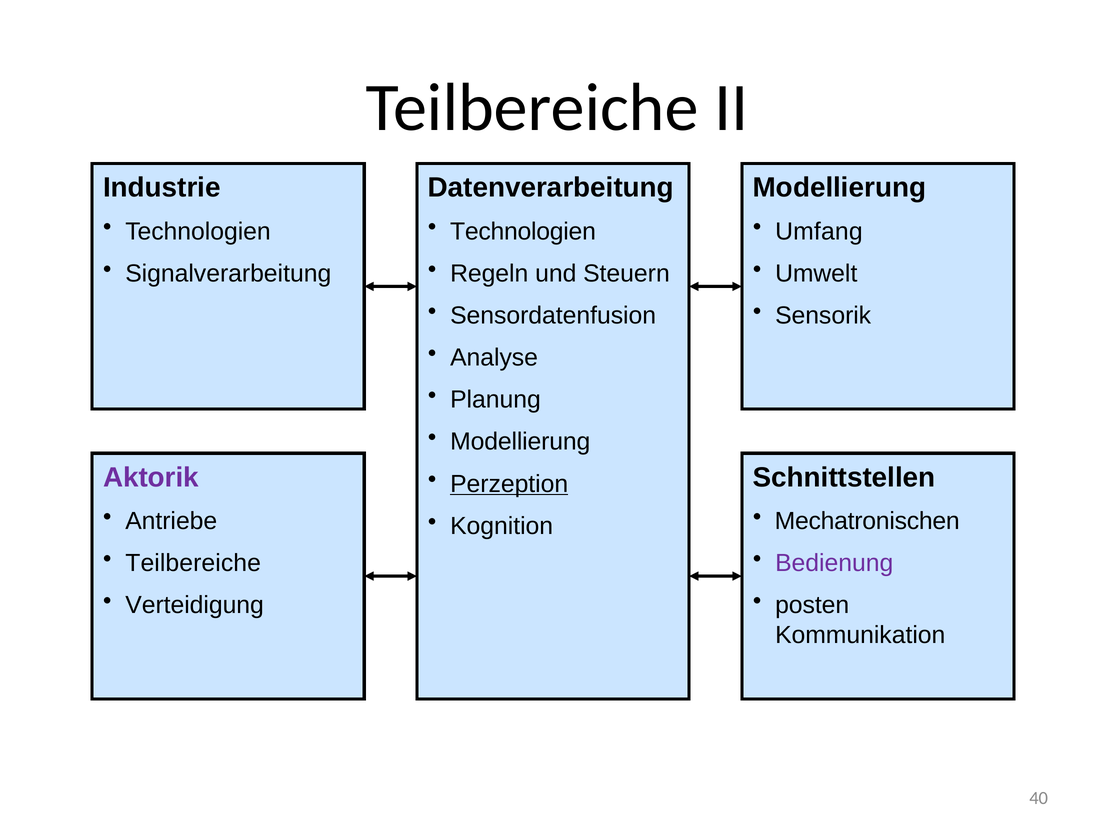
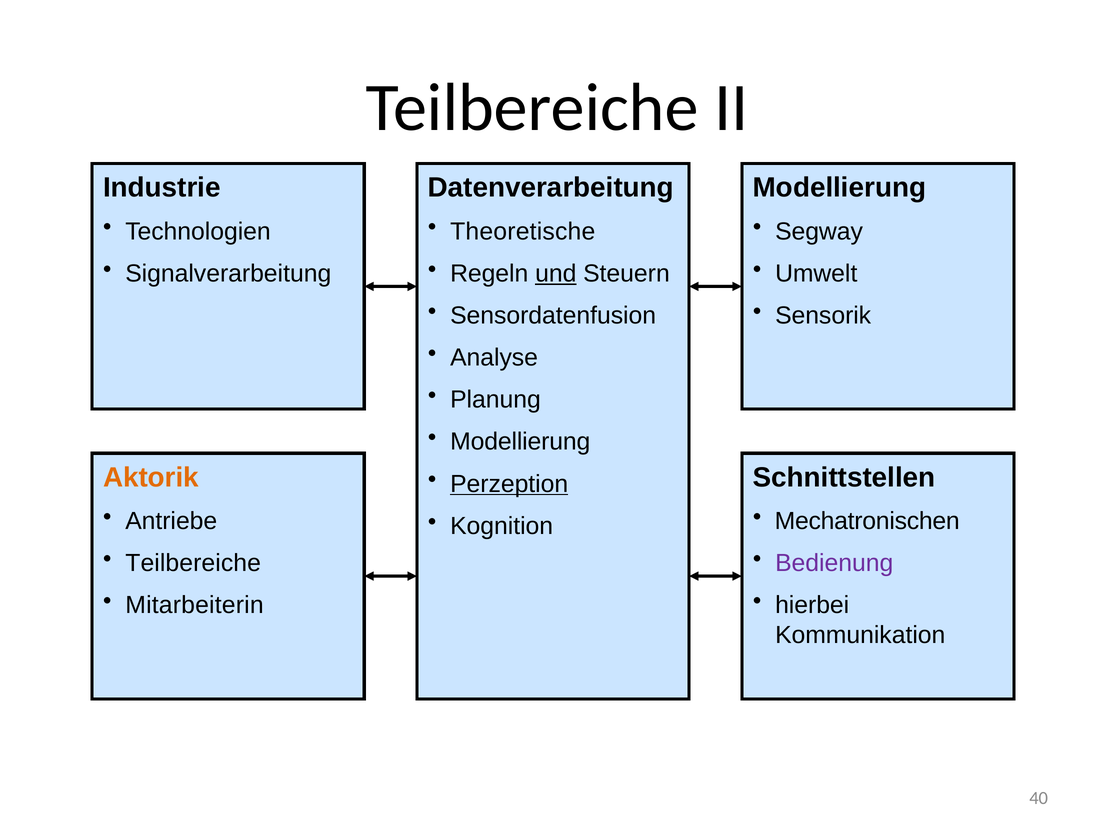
Technologien at (523, 231): Technologien -> Theoretische
Umfang: Umfang -> Segway
und underline: none -> present
Aktorik colour: purple -> orange
Verteidigung: Verteidigung -> Mitarbeiterin
posten: posten -> hierbei
